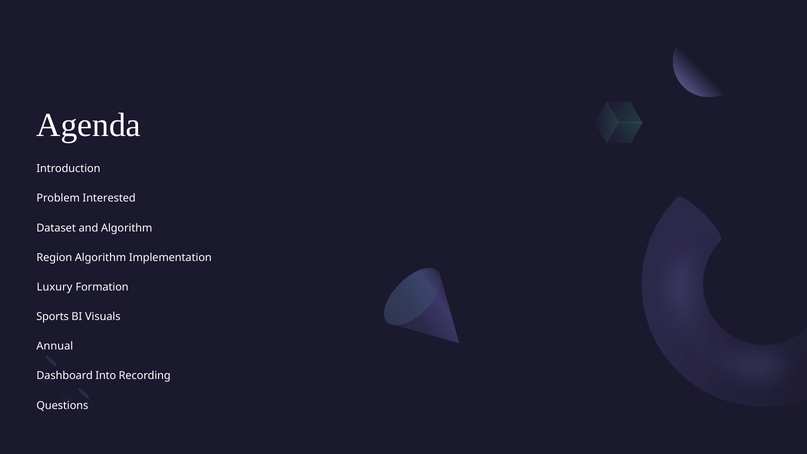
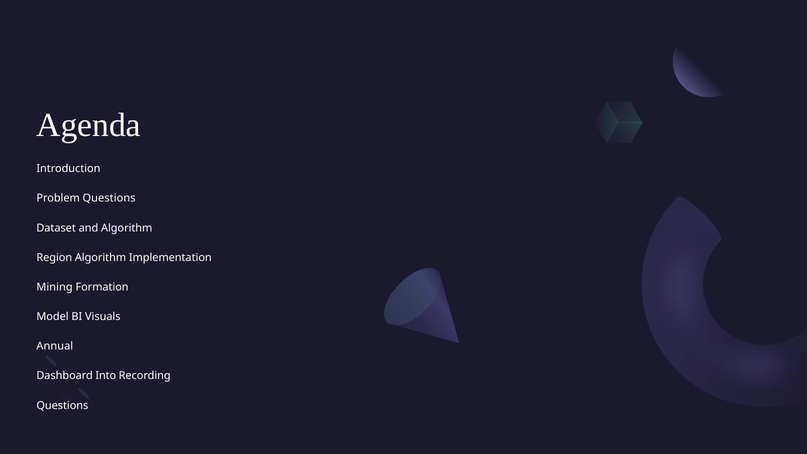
Problem Interested: Interested -> Questions
Luxury: Luxury -> Mining
Sports: Sports -> Model
